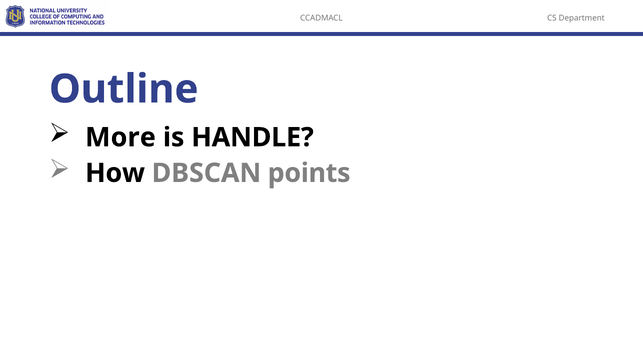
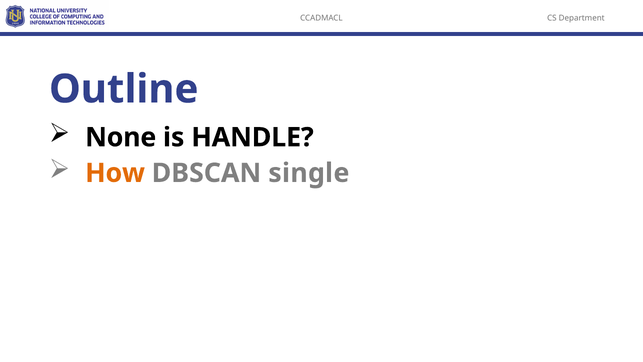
More: More -> None
How colour: black -> orange
points: points -> single
